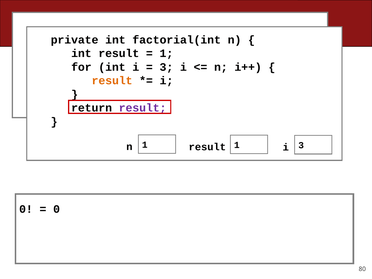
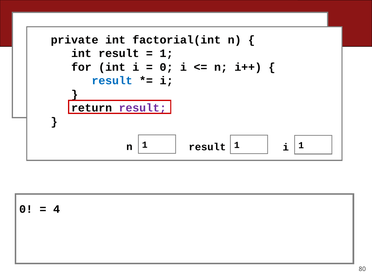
3 at (166, 67): 3 -> 0
result at (112, 81) colour: orange -> blue
n 3: 3 -> 1
0 at (57, 209): 0 -> 4
